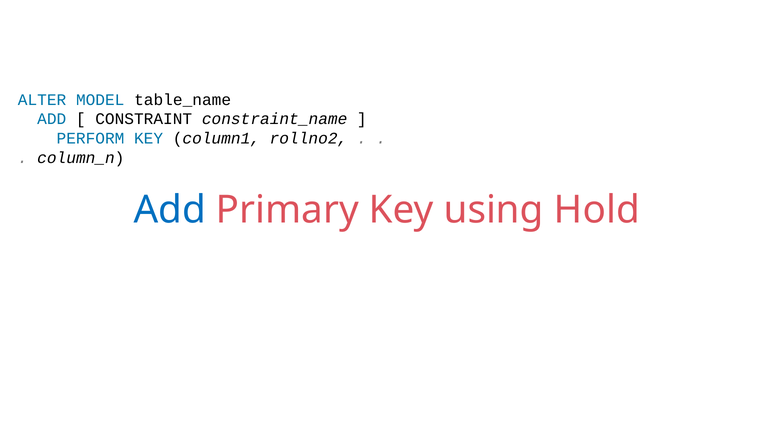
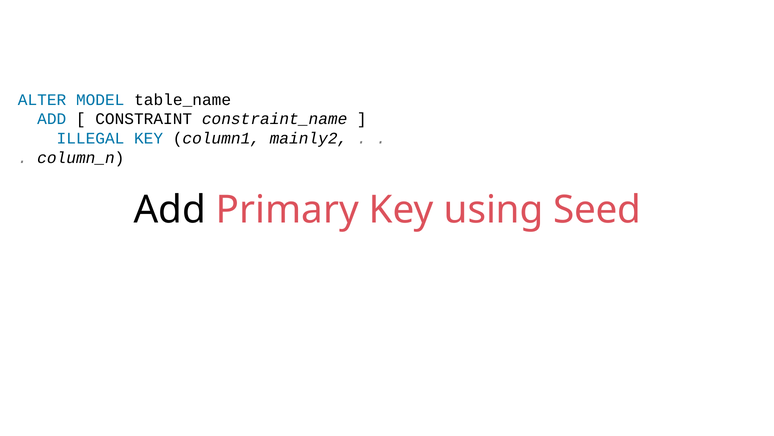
PERFORM: PERFORM -> ILLEGAL
rollno2: rollno2 -> mainly2
Add at (170, 210) colour: blue -> black
Hold: Hold -> Seed
